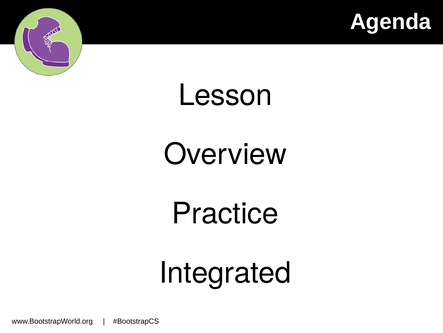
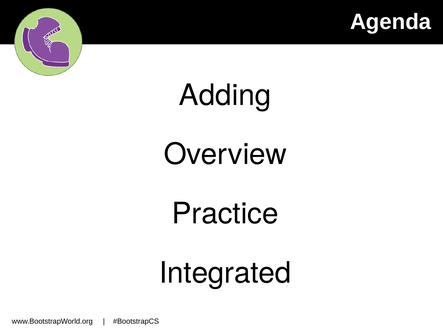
Lesson: Lesson -> Adding
